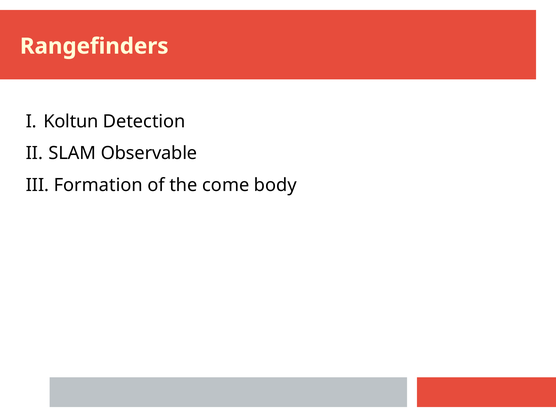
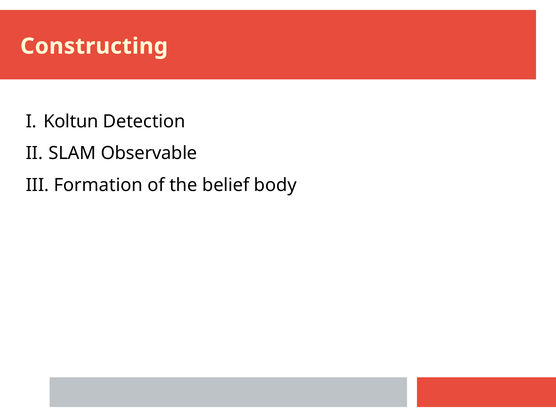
Rangefinders: Rangefinders -> Constructing
come: come -> belief
